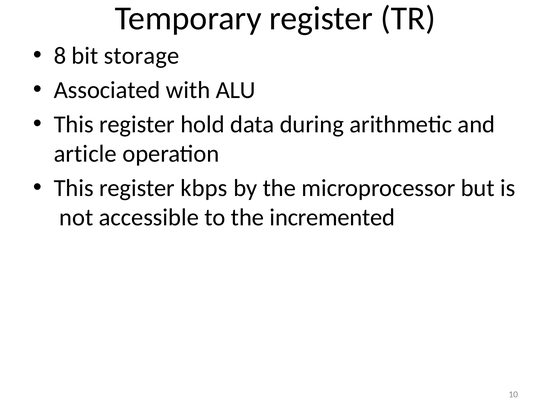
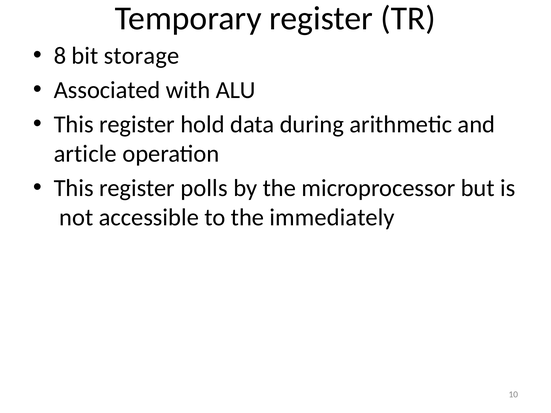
kbps: kbps -> polls
incremented: incremented -> immediately
